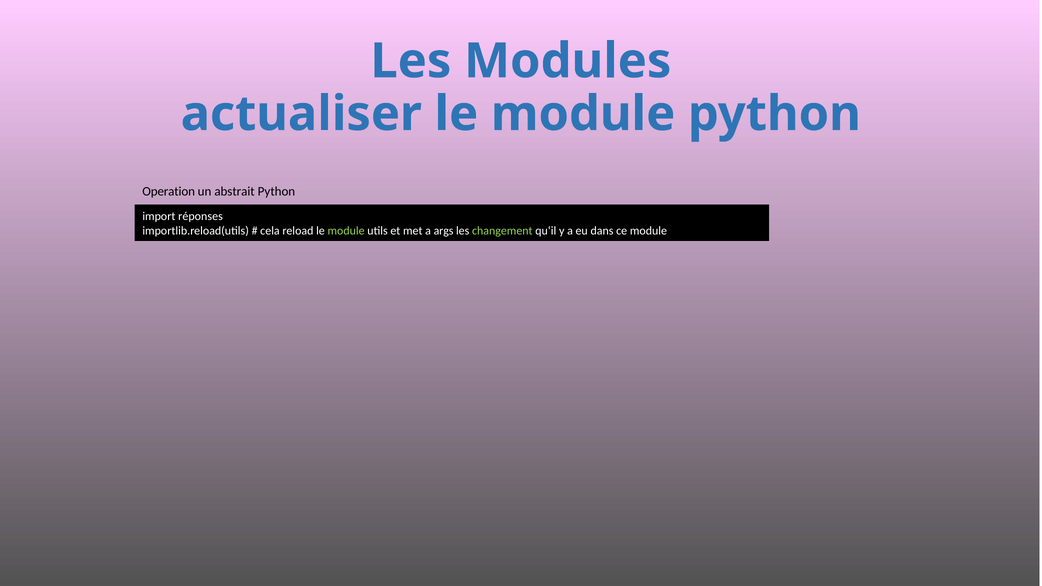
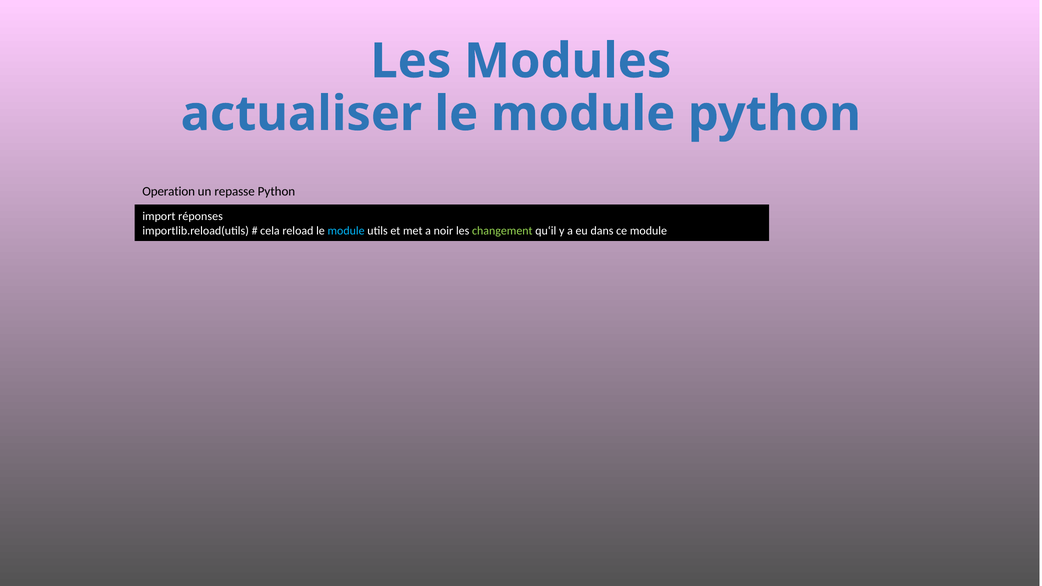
abstrait: abstrait -> repasse
module at (346, 231) colour: light green -> light blue
args: args -> noir
